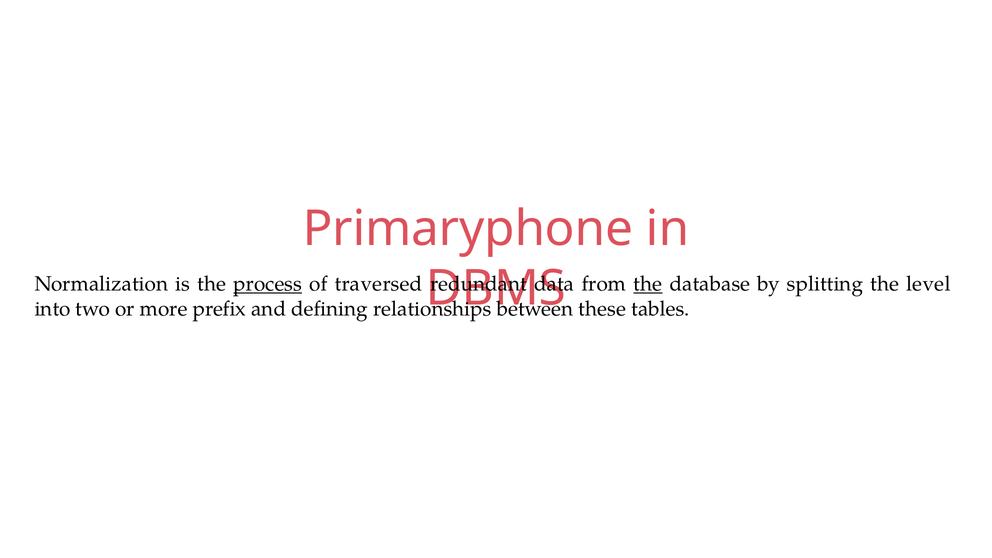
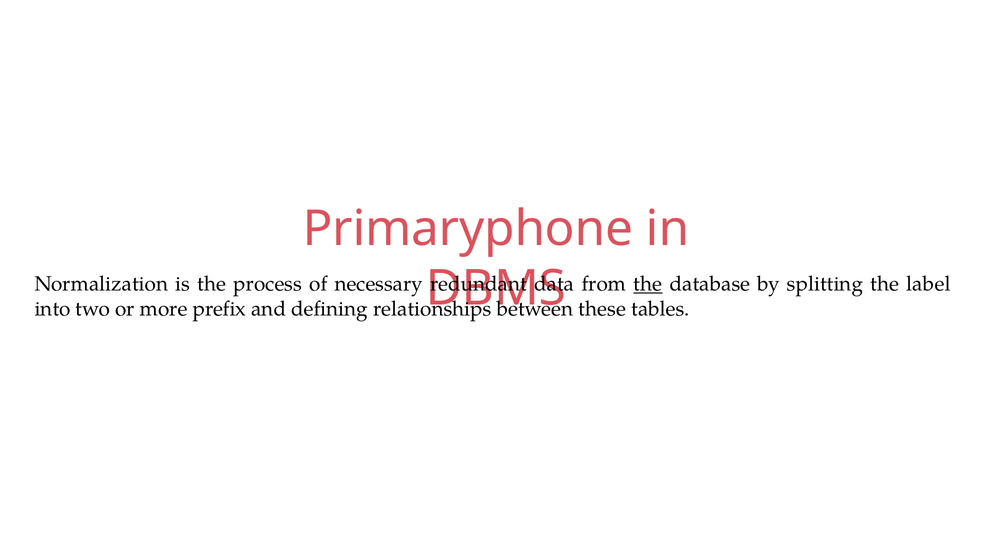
process underline: present -> none
traversed: traversed -> necessary
level: level -> label
